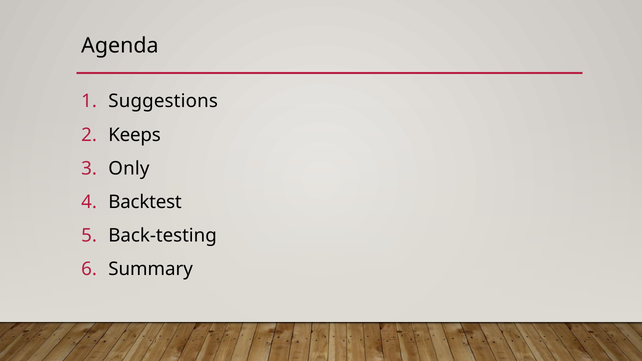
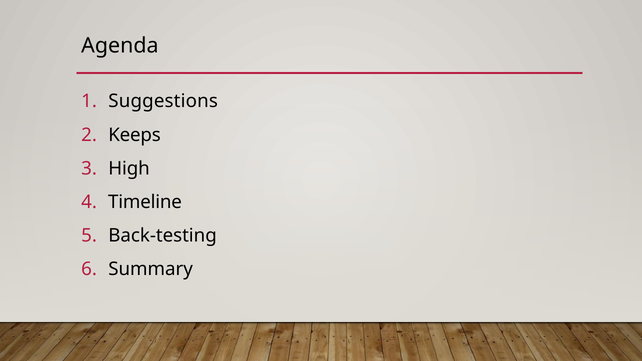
Only: Only -> High
Backtest: Backtest -> Timeline
